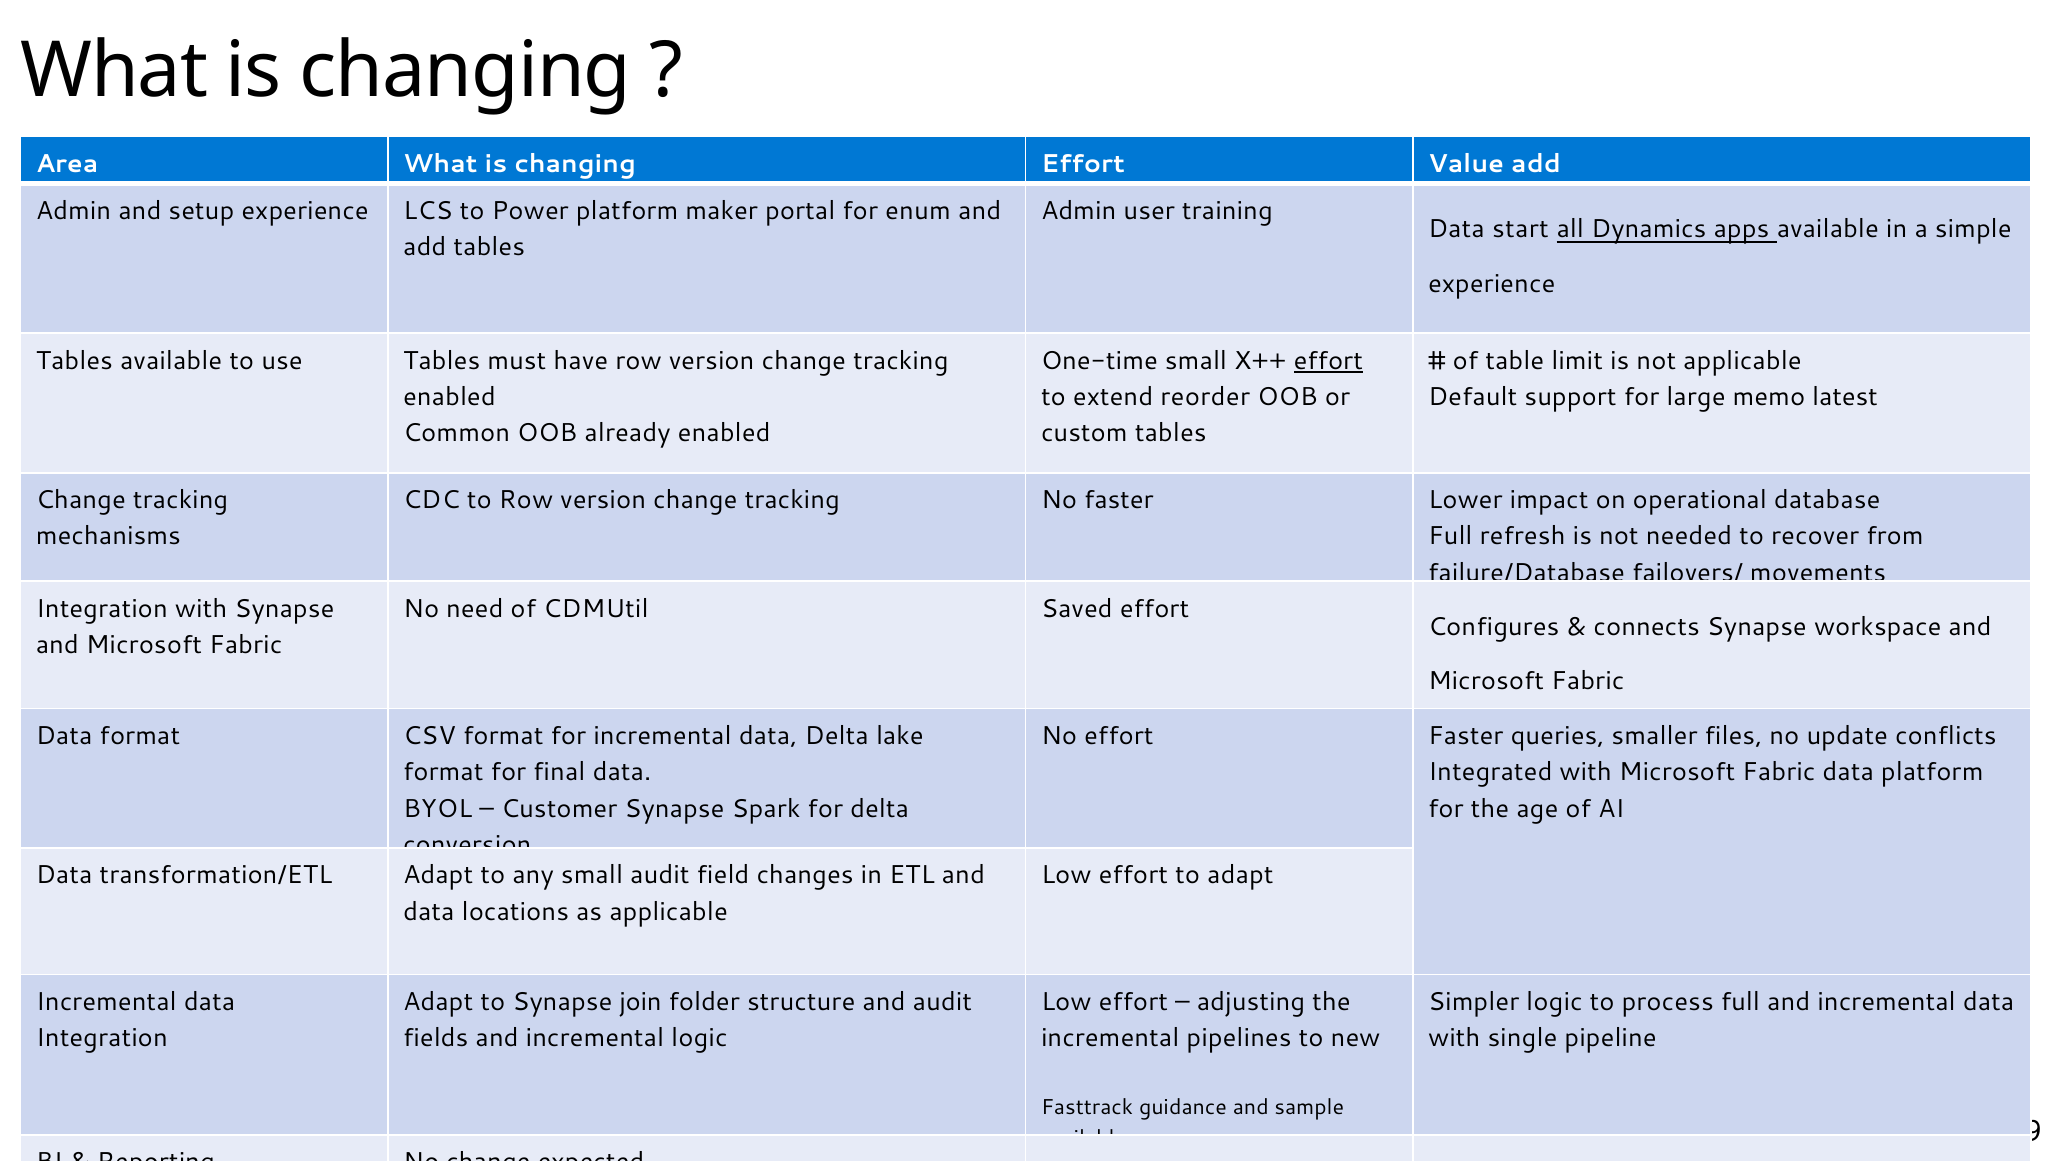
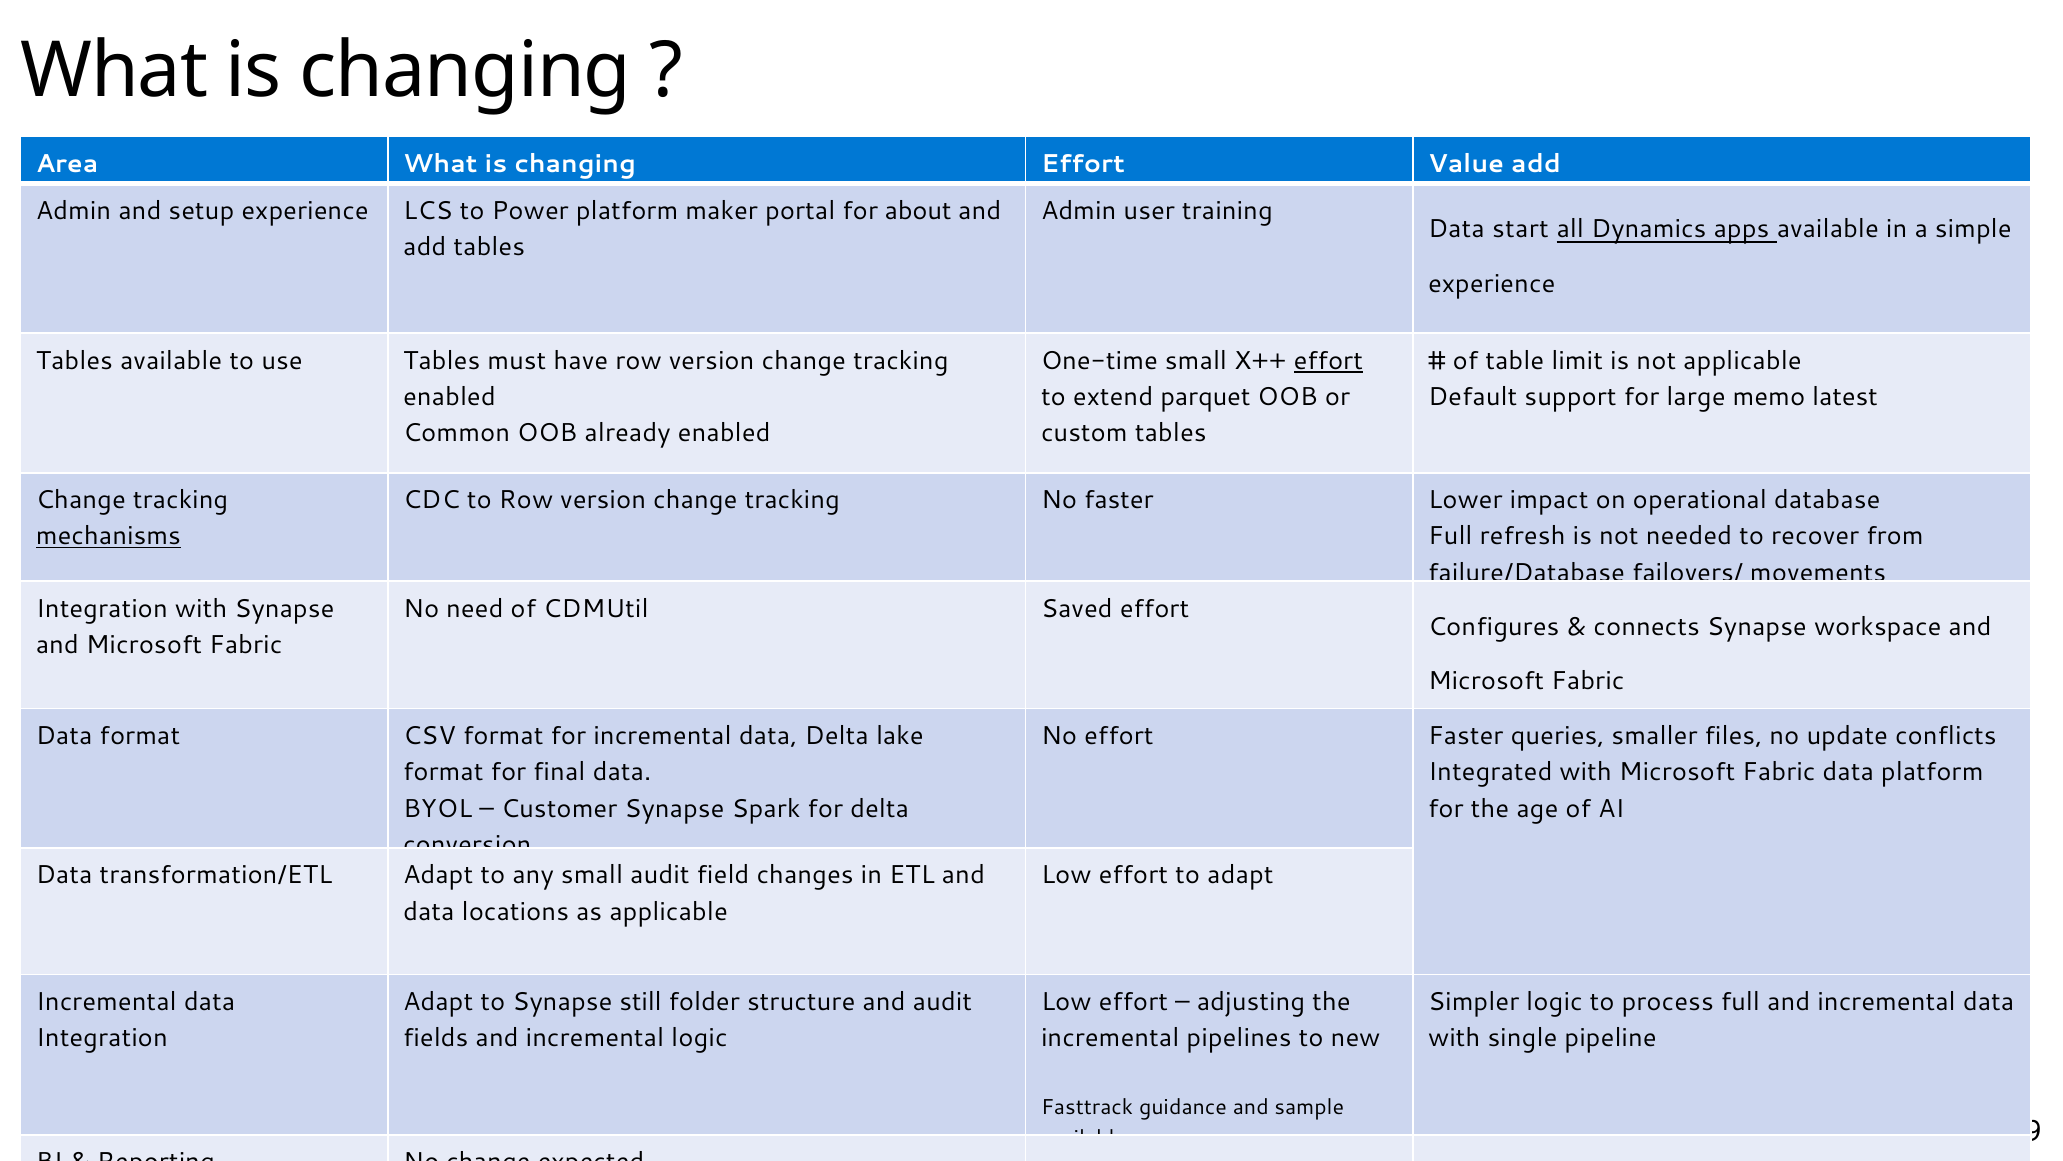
enum: enum -> about
reorder: reorder -> parquet
mechanisms underline: none -> present
join: join -> still
